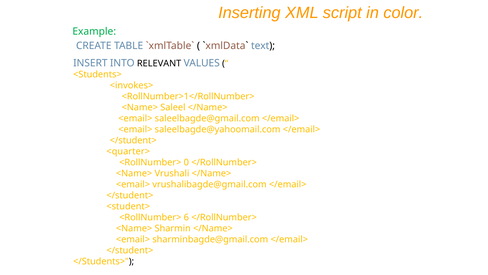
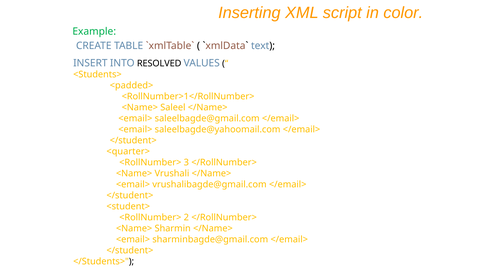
RELEVANT: RELEVANT -> RESOLVED
<invokes>: <invokes> -> <padded>
0: 0 -> 3
6: 6 -> 2
